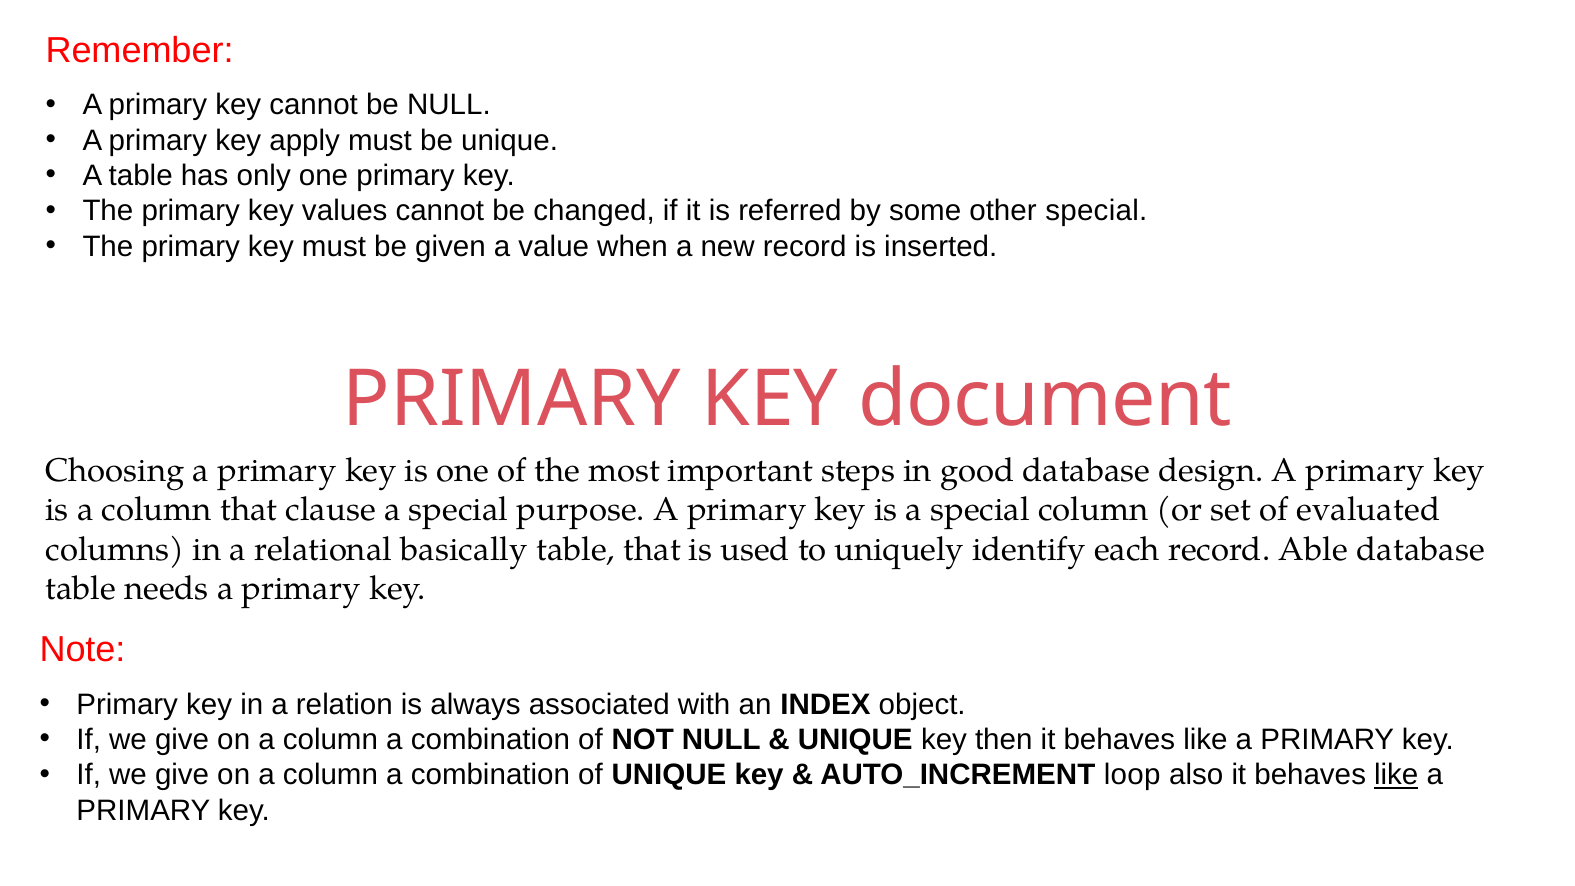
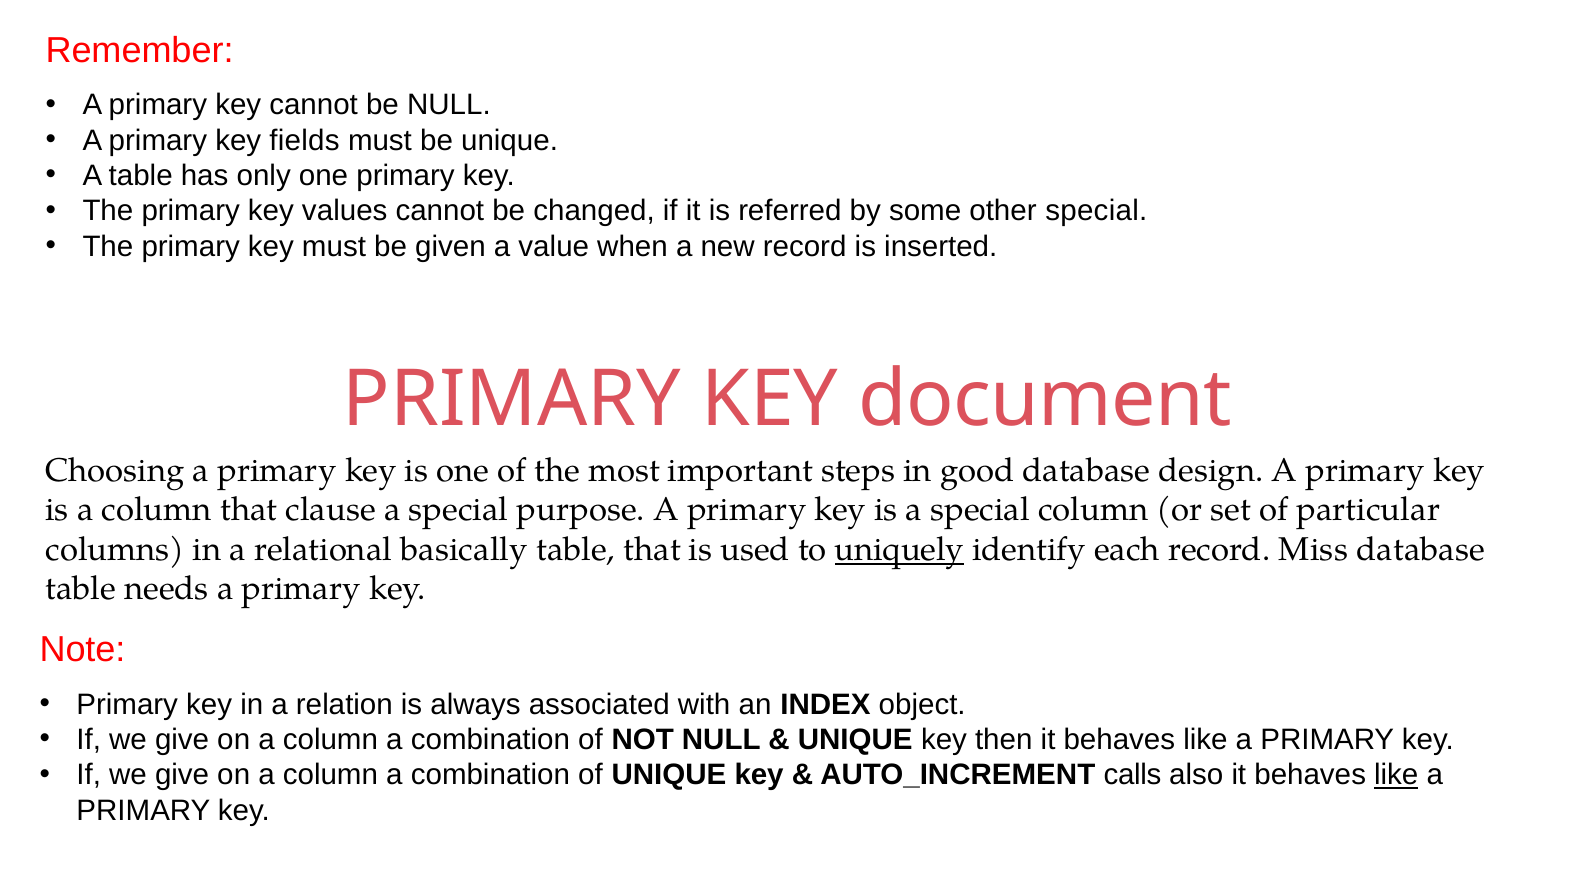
apply: apply -> fields
evaluated: evaluated -> particular
uniquely underline: none -> present
Able: Able -> Miss
loop: loop -> calls
